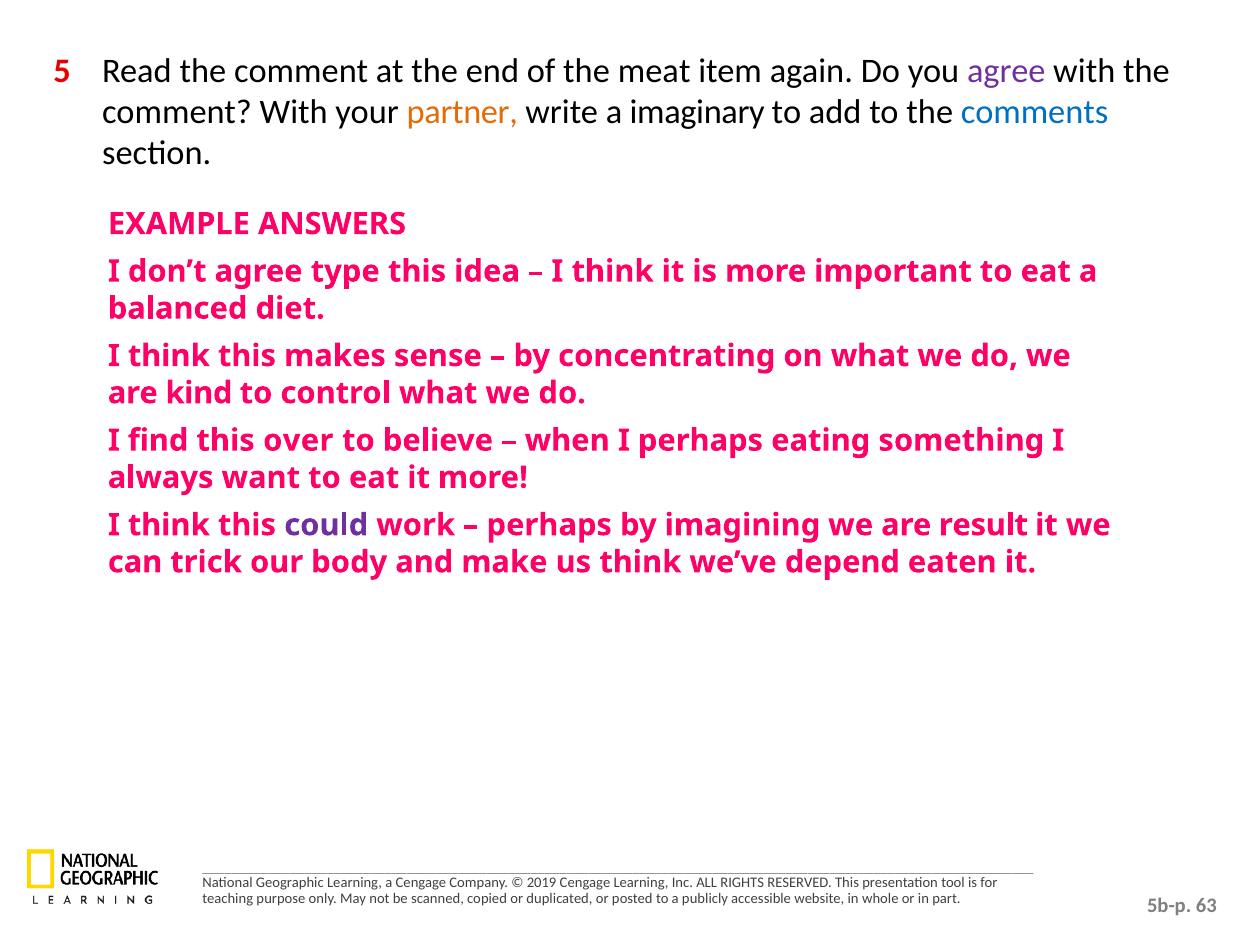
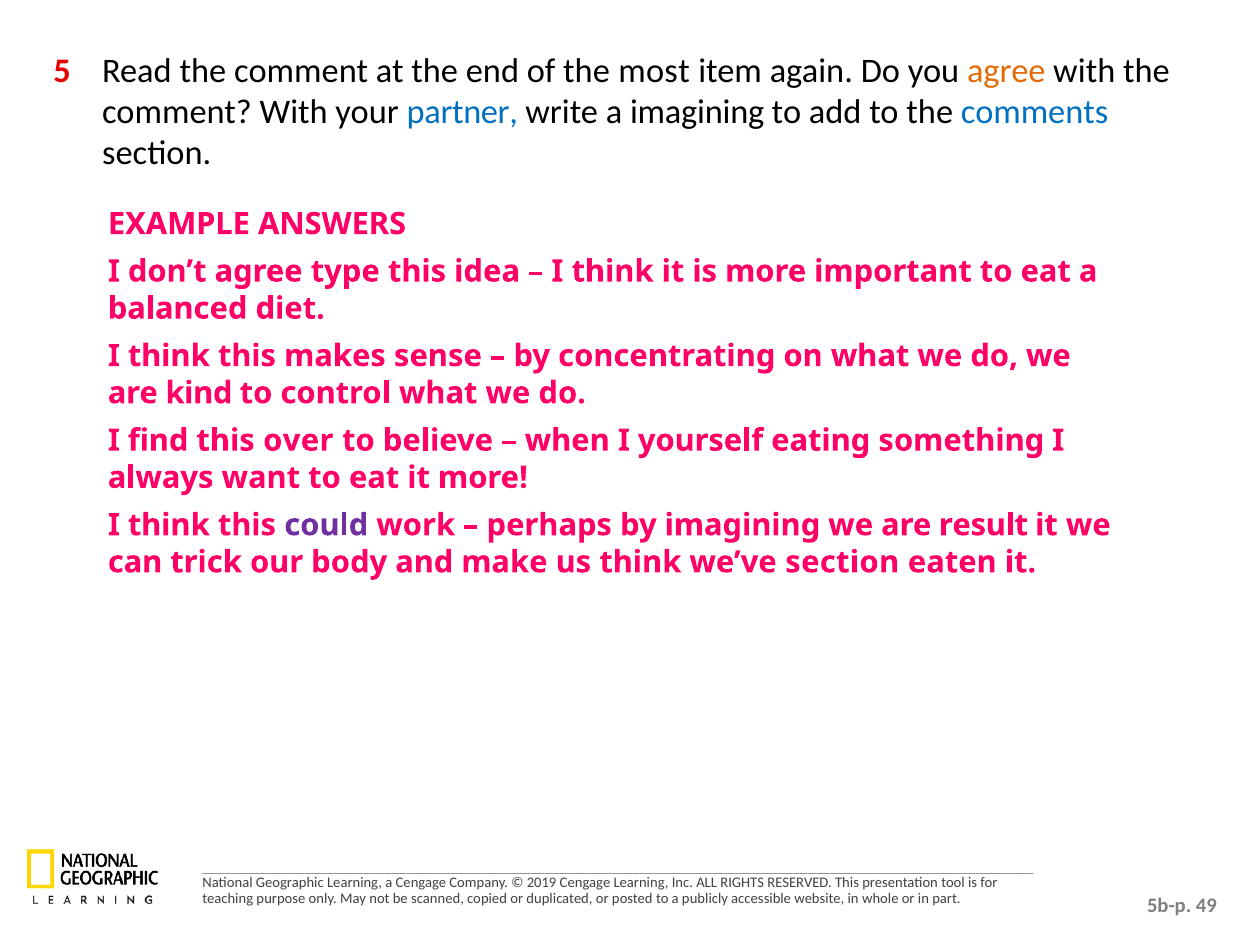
meat: meat -> most
agree at (1006, 71) colour: purple -> orange
partner colour: orange -> blue
a imaginary: imaginary -> imagining
I perhaps: perhaps -> yourself
we’ve depend: depend -> section
63: 63 -> 49
